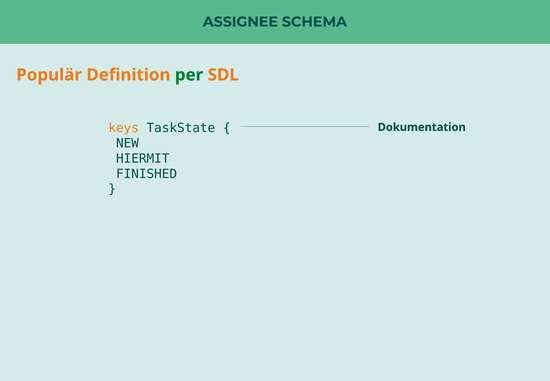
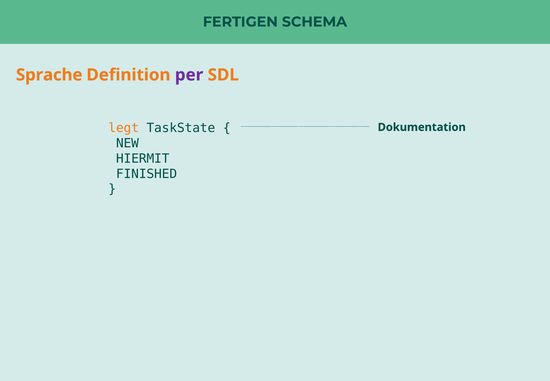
ASSIGNEE: ASSIGNEE -> FERTIGEN
Populär: Populär -> Sprache
per colour: green -> purple
keys: keys -> legt
